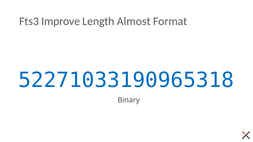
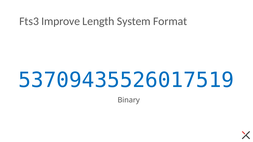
Almost: Almost -> System
52271033190965318: 52271033190965318 -> 53709435526017519
